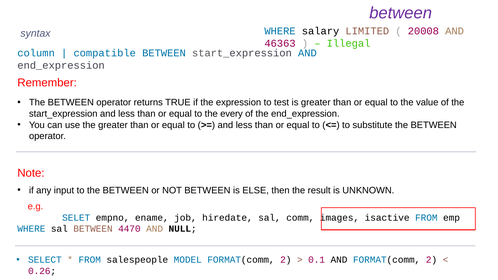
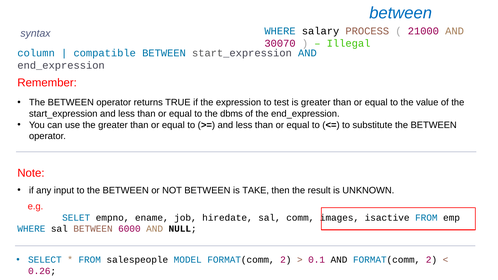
between at (401, 13) colour: purple -> blue
LIMITED: LIMITED -> PROCESS
20008: 20008 -> 21000
46363: 46363 -> 30070
every: every -> dbms
ELSE: ELSE -> TAKE
4470: 4470 -> 6000
